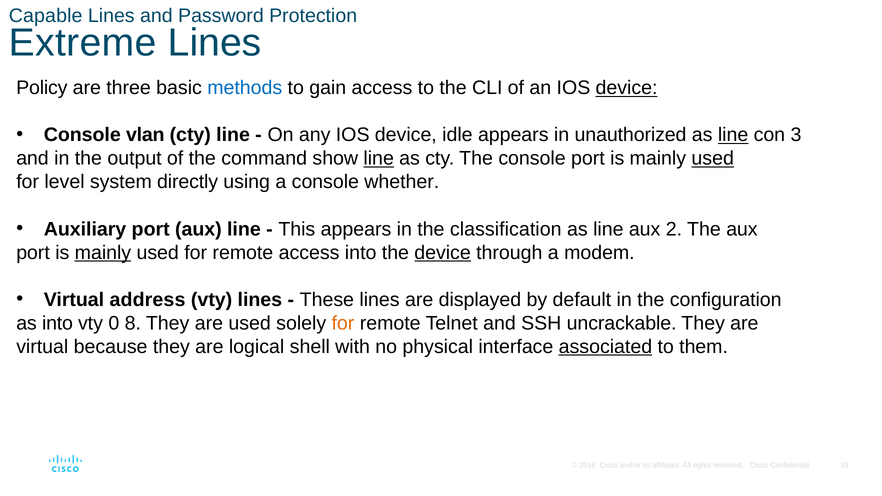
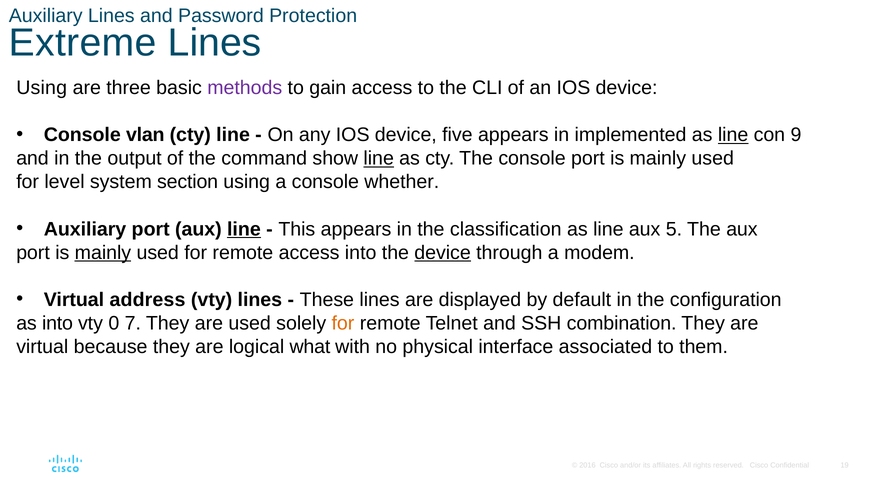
Capable at (46, 16): Capable -> Auxiliary
Policy at (42, 88): Policy -> Using
methods colour: blue -> purple
device at (627, 88) underline: present -> none
idle: idle -> five
unauthorized: unauthorized -> implemented
3: 3 -> 9
used at (713, 159) underline: present -> none
directly: directly -> section
line at (244, 229) underline: none -> present
2: 2 -> 5
8: 8 -> 7
uncrackable: uncrackable -> combination
shell: shell -> what
associated underline: present -> none
